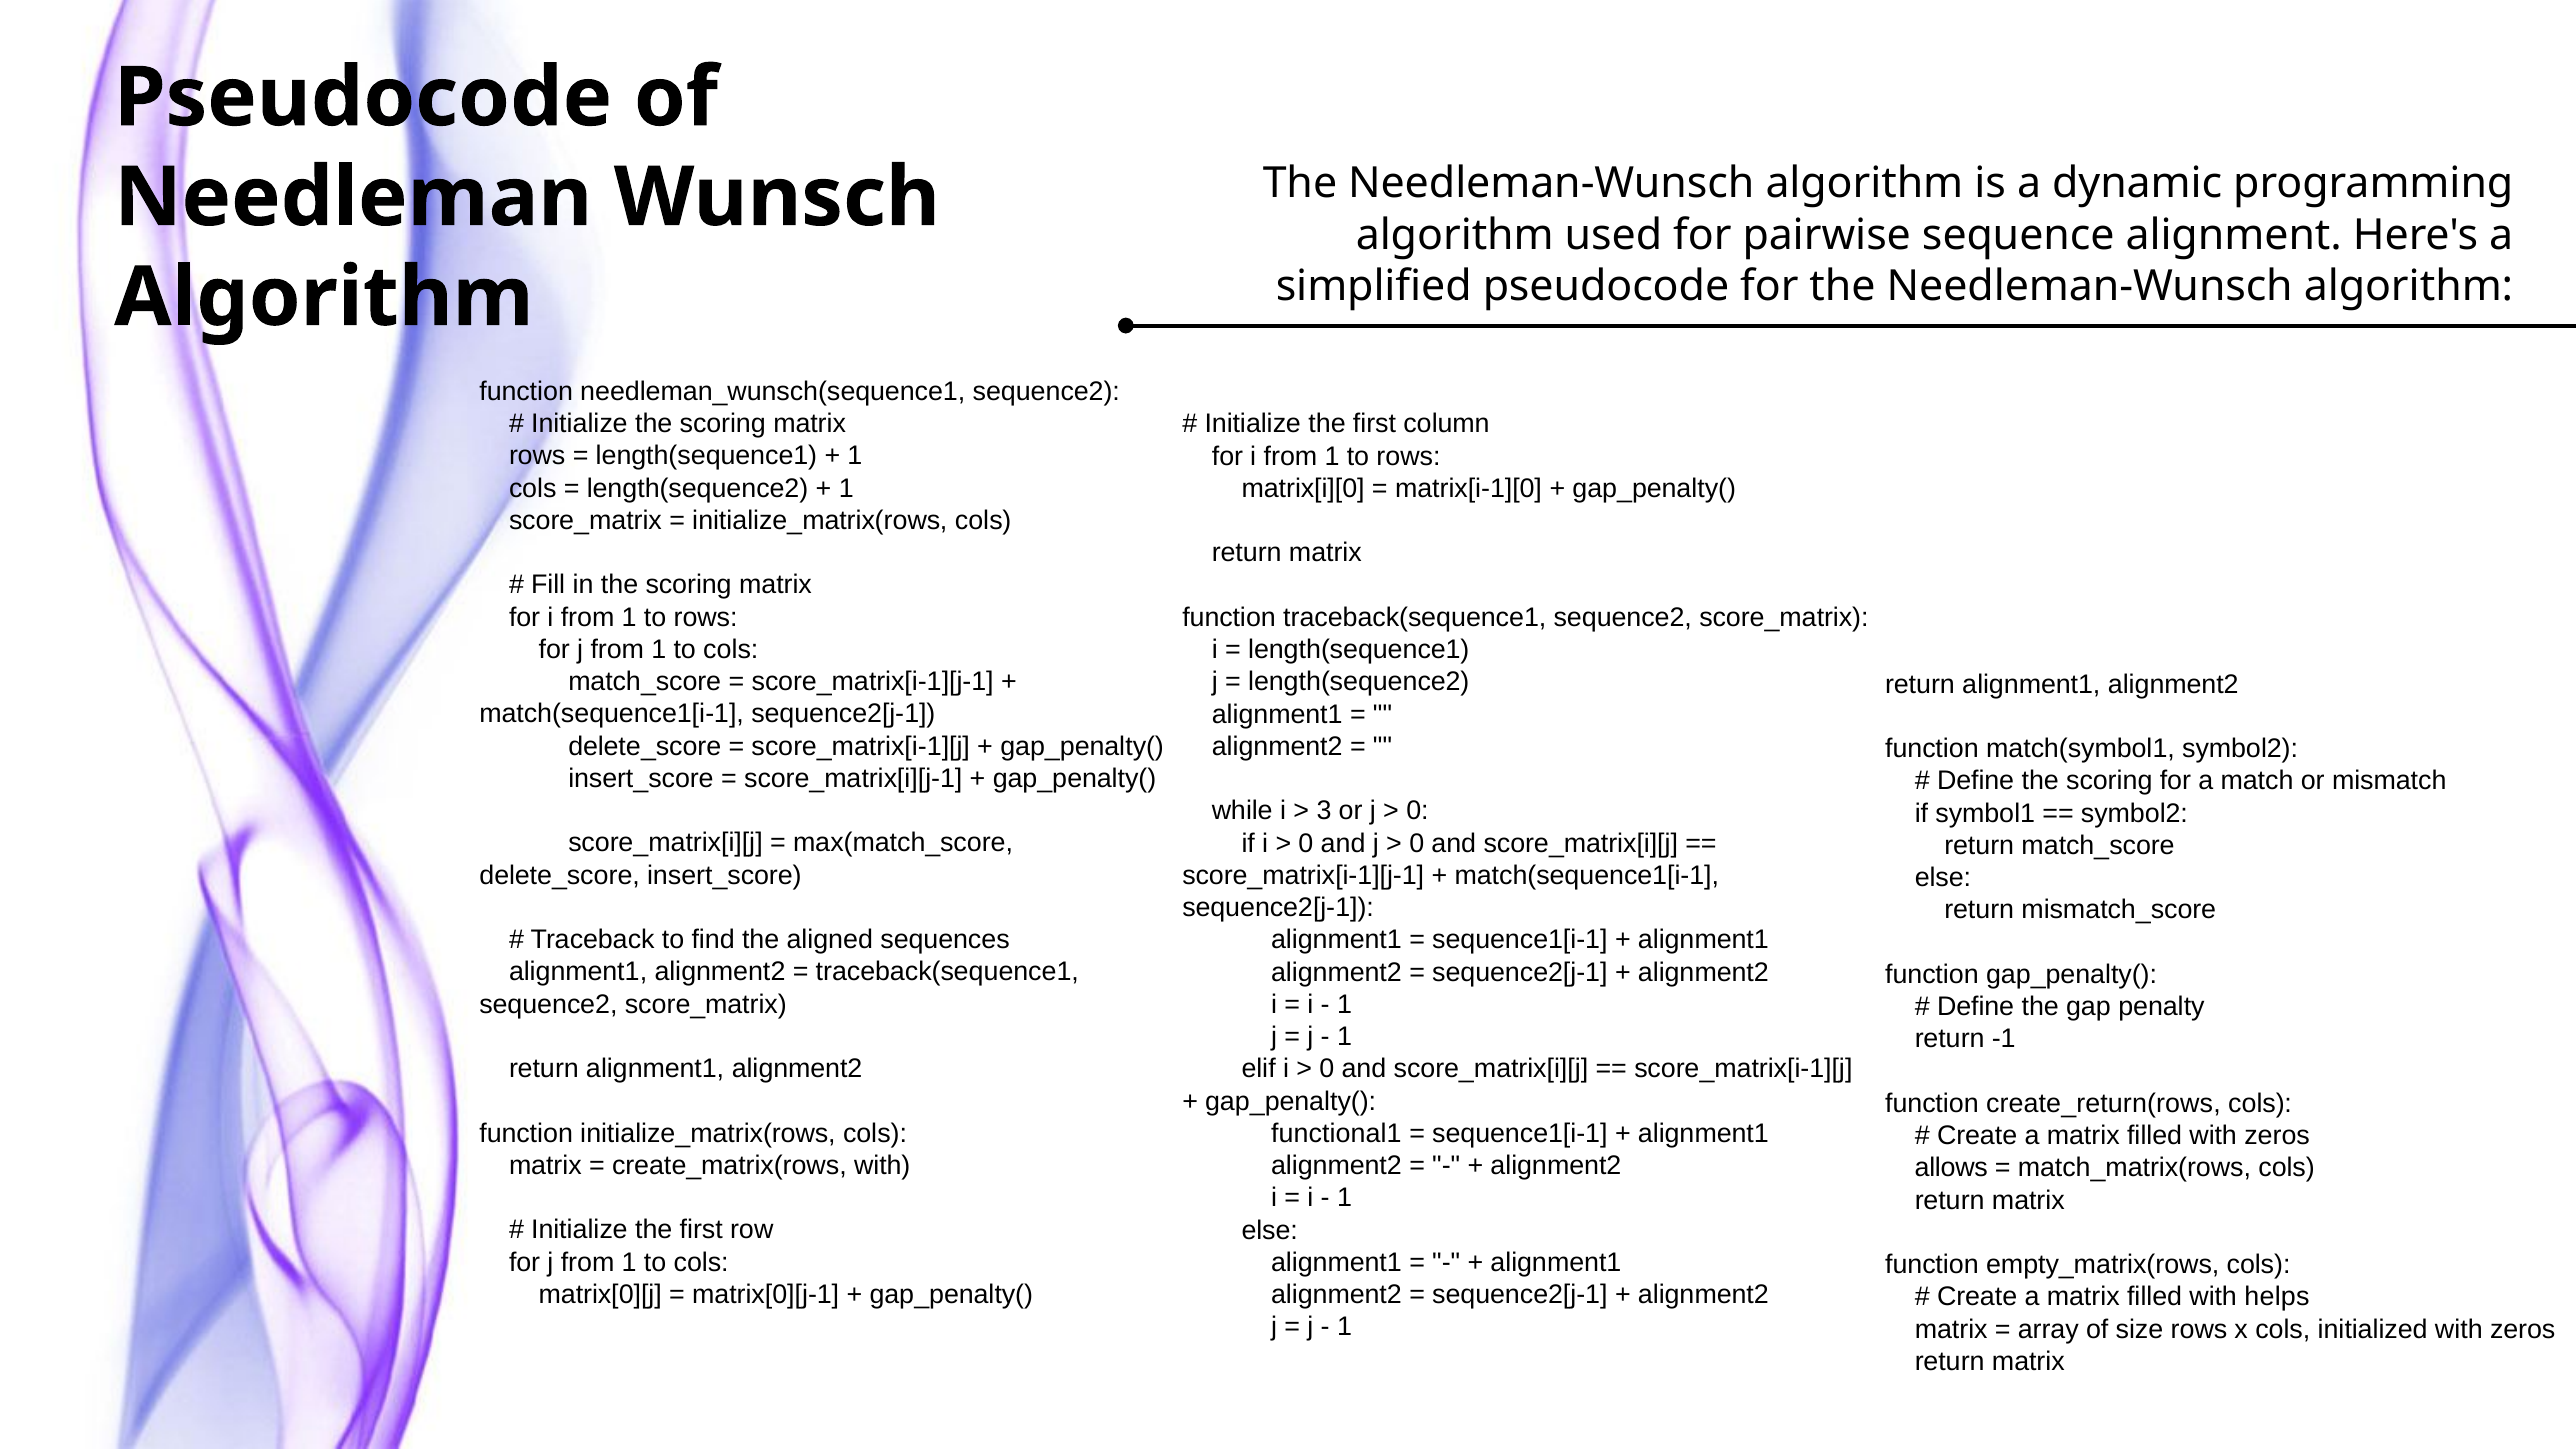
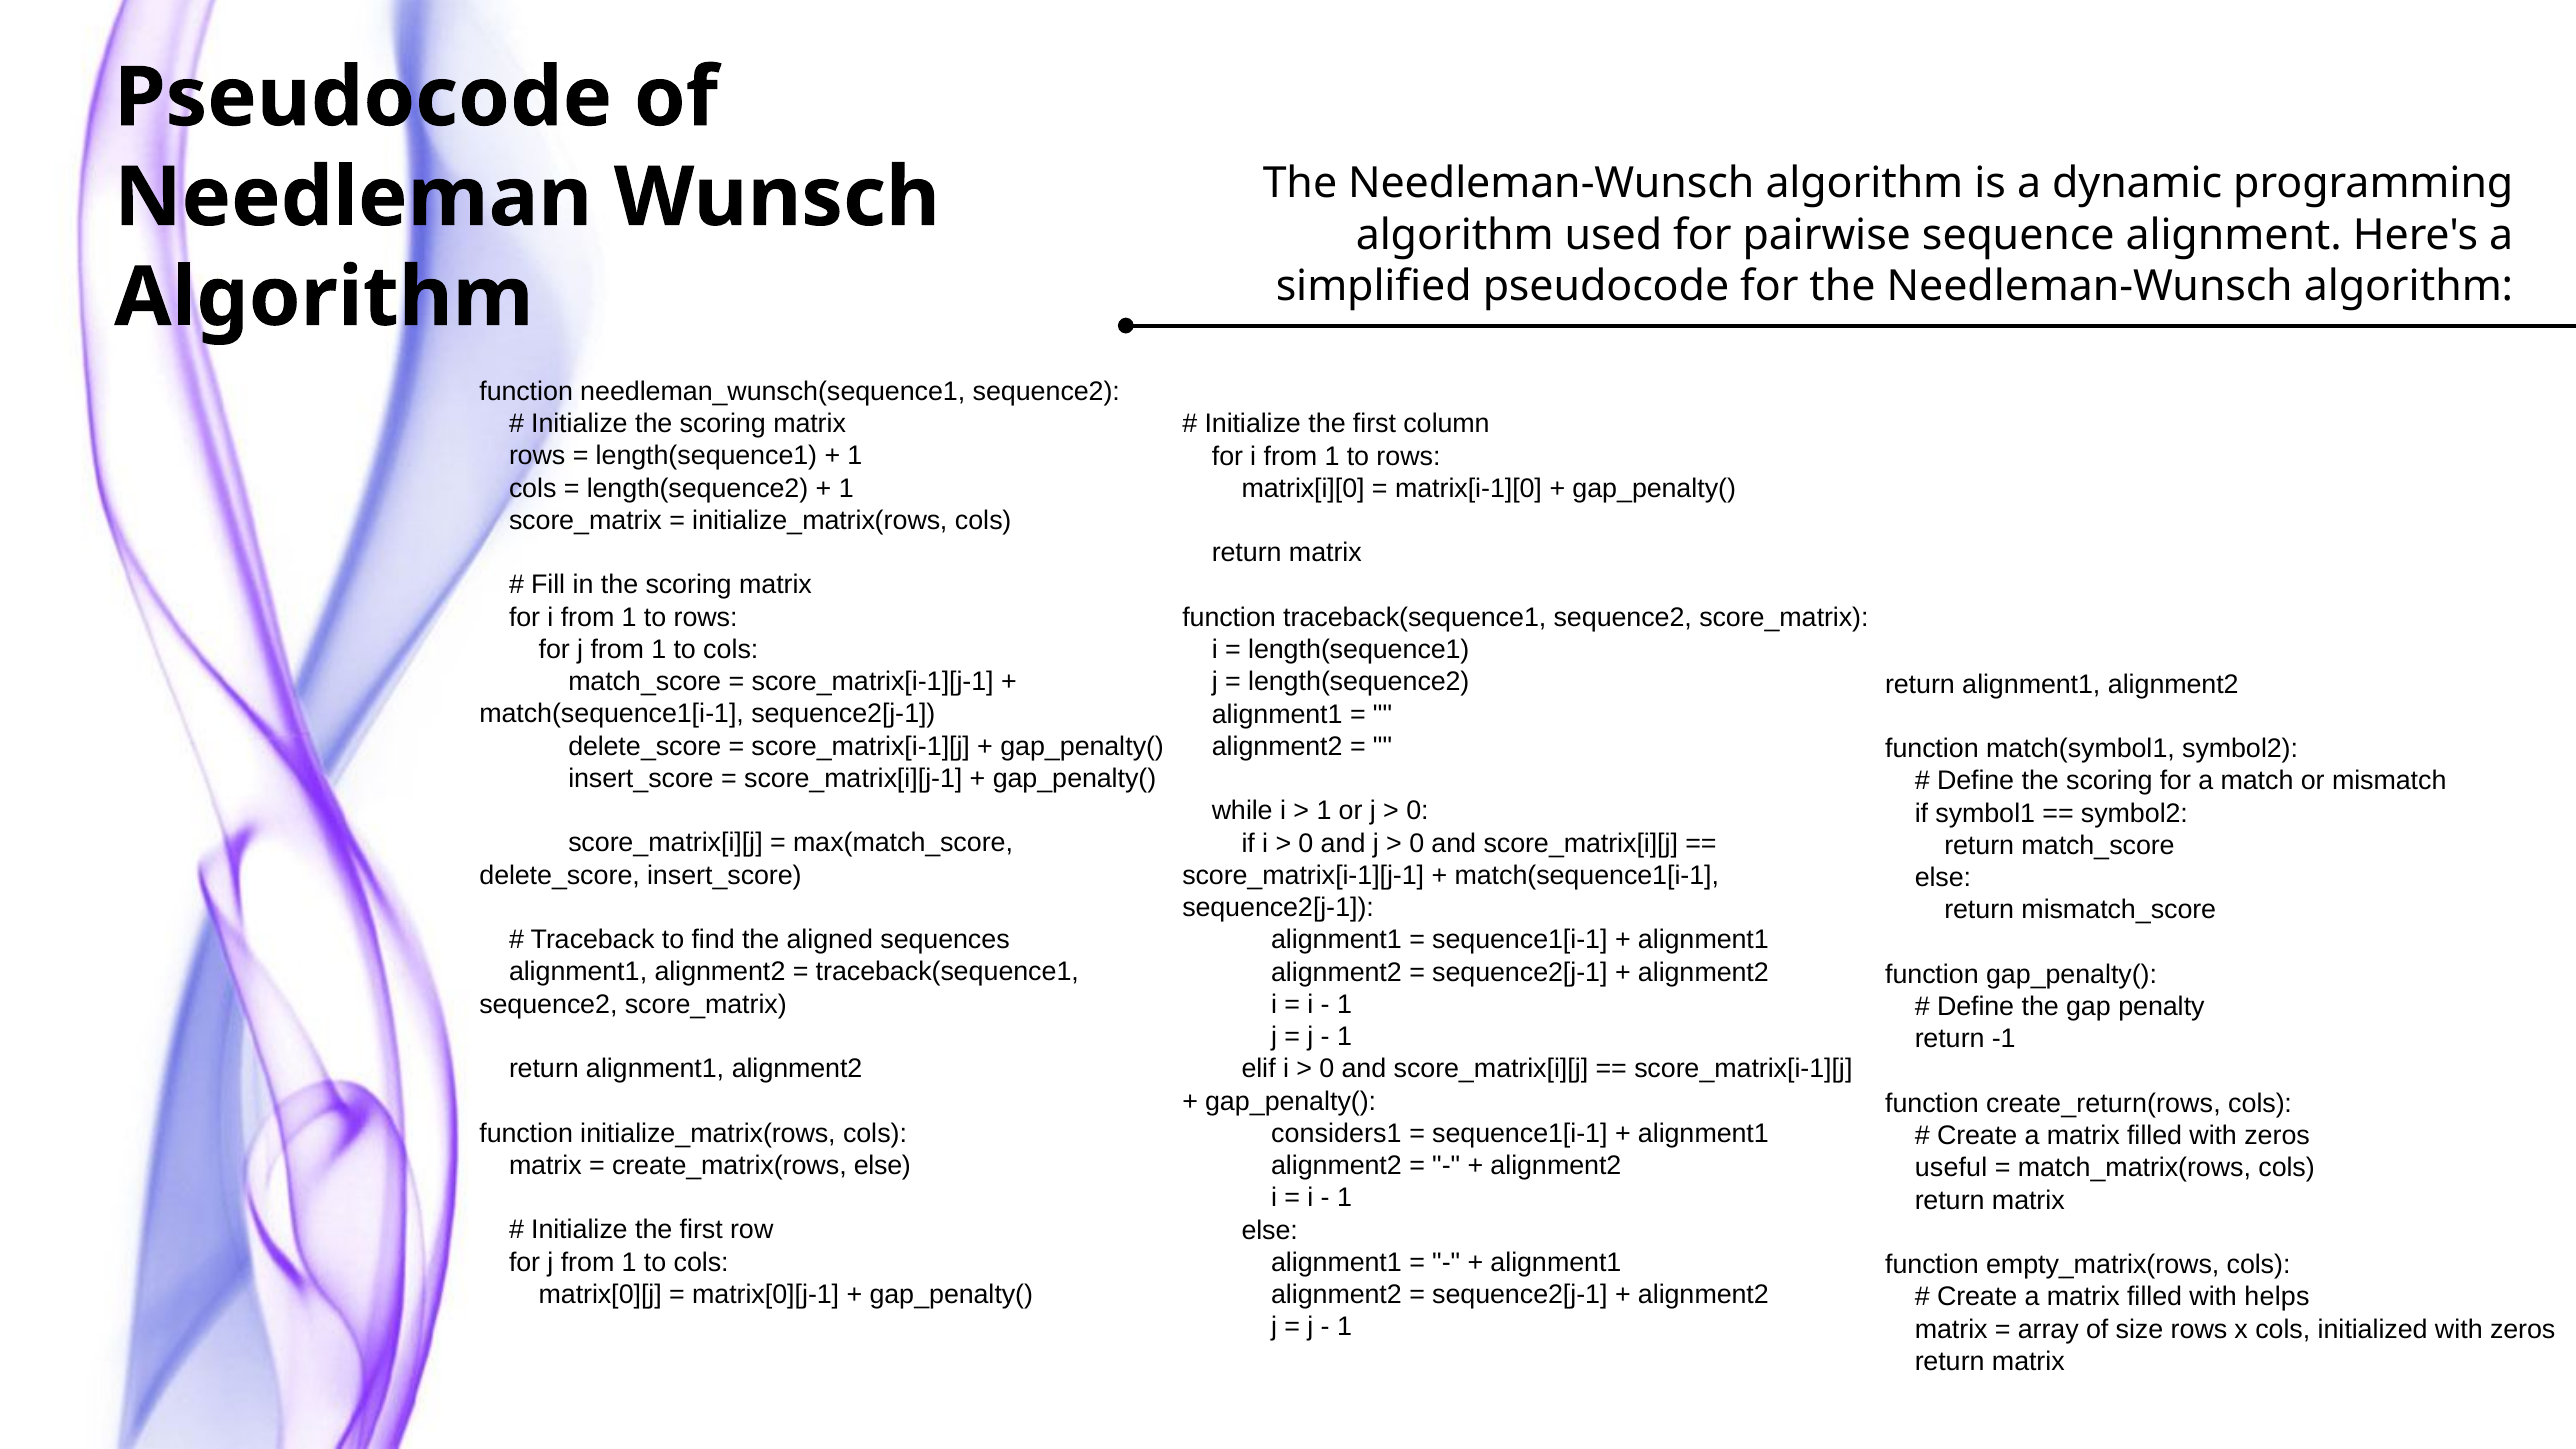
3 at (1324, 811): 3 -> 1
functional1: functional1 -> considers1
create_matrix(rows with: with -> else
allows: allows -> useful
